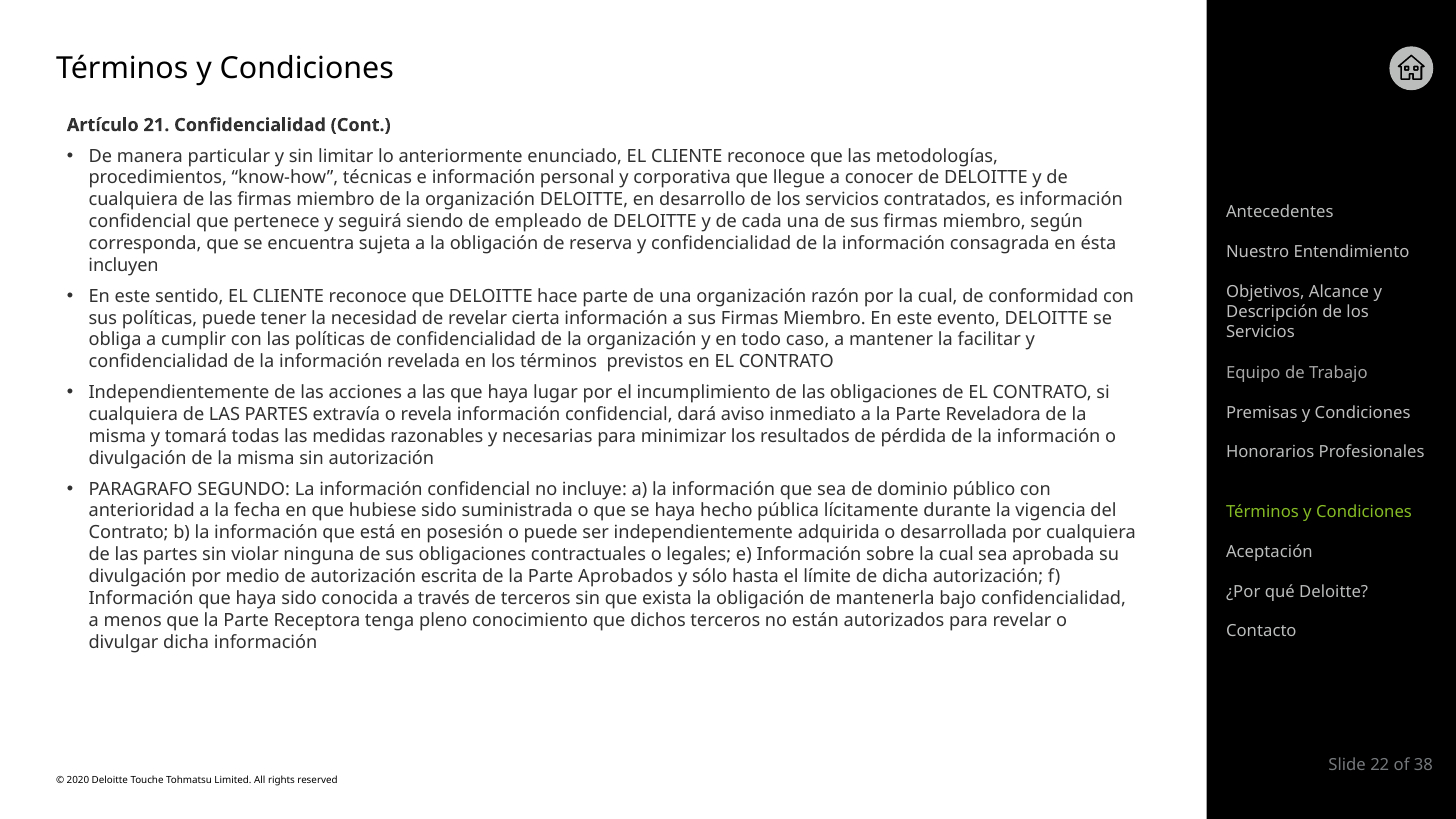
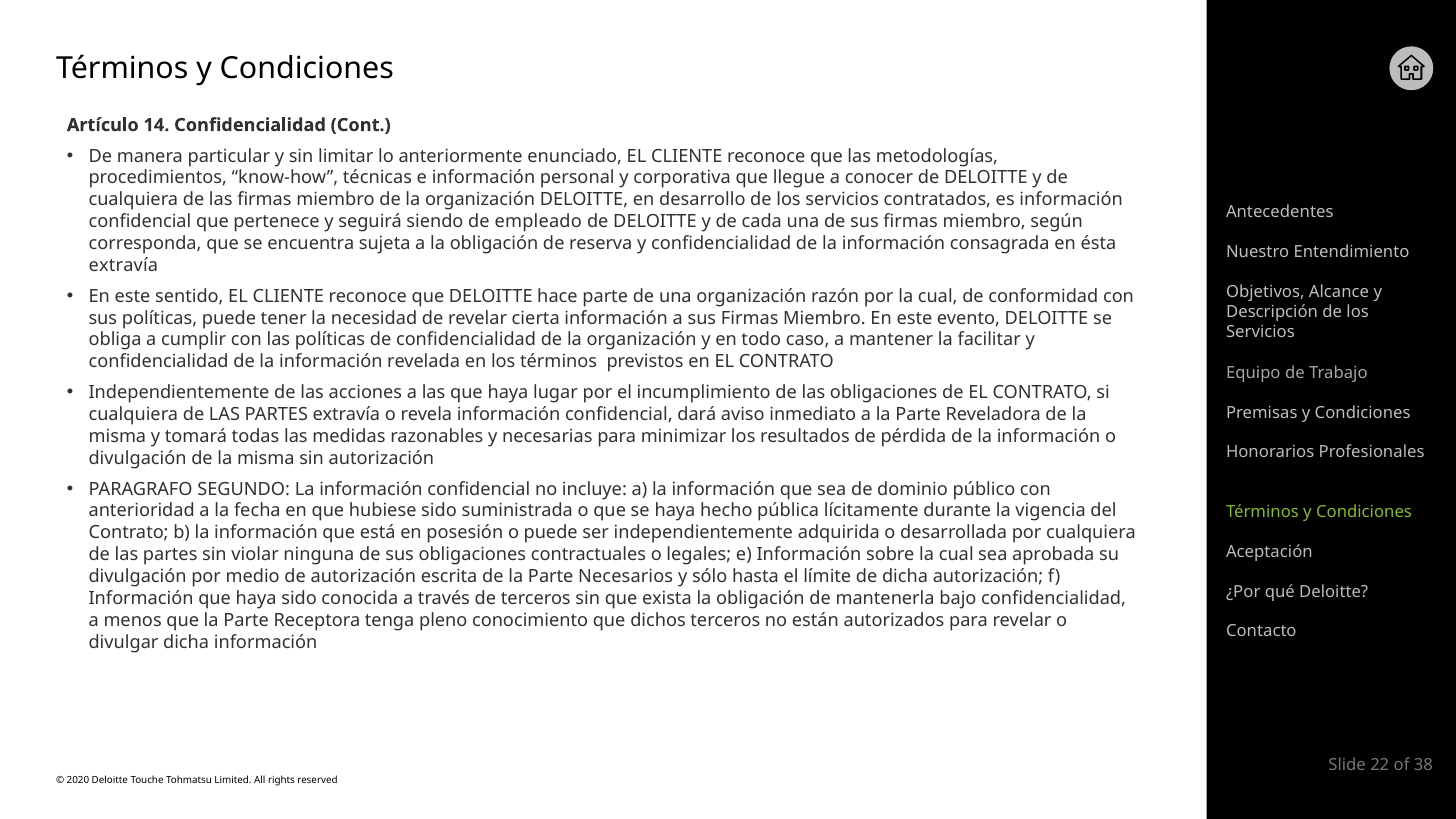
21: 21 -> 14
incluyen at (124, 265): incluyen -> extravía
Aprobados: Aprobados -> Necesarios
